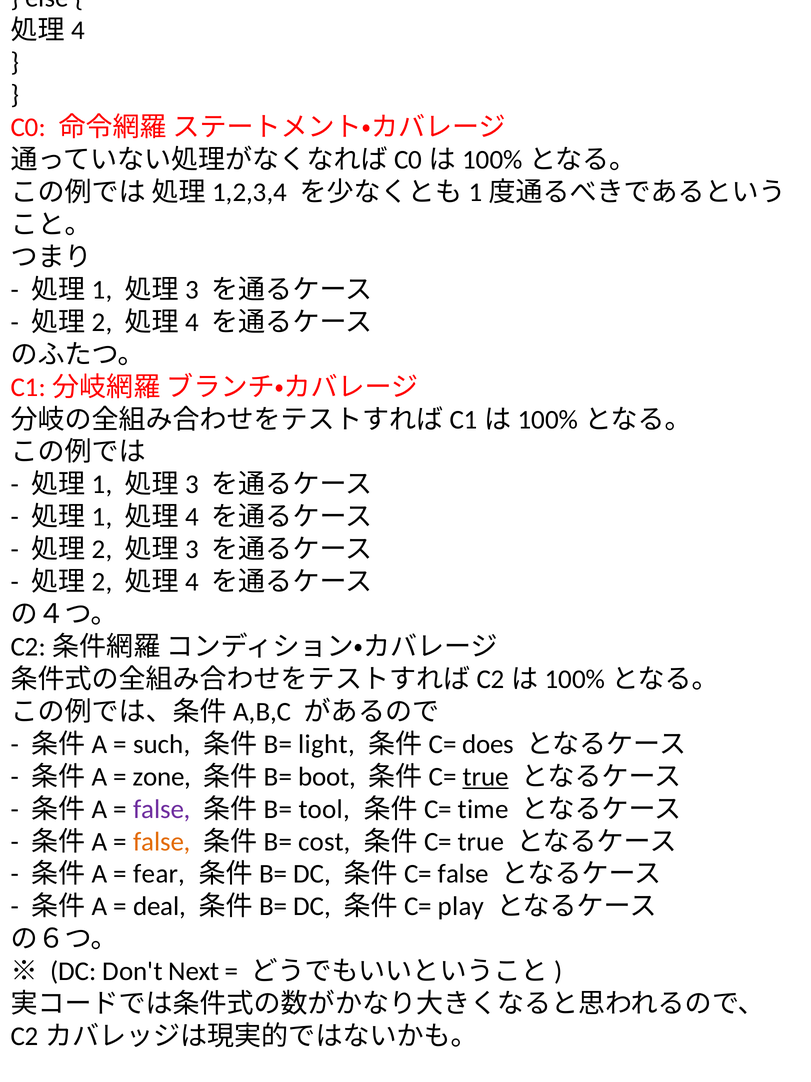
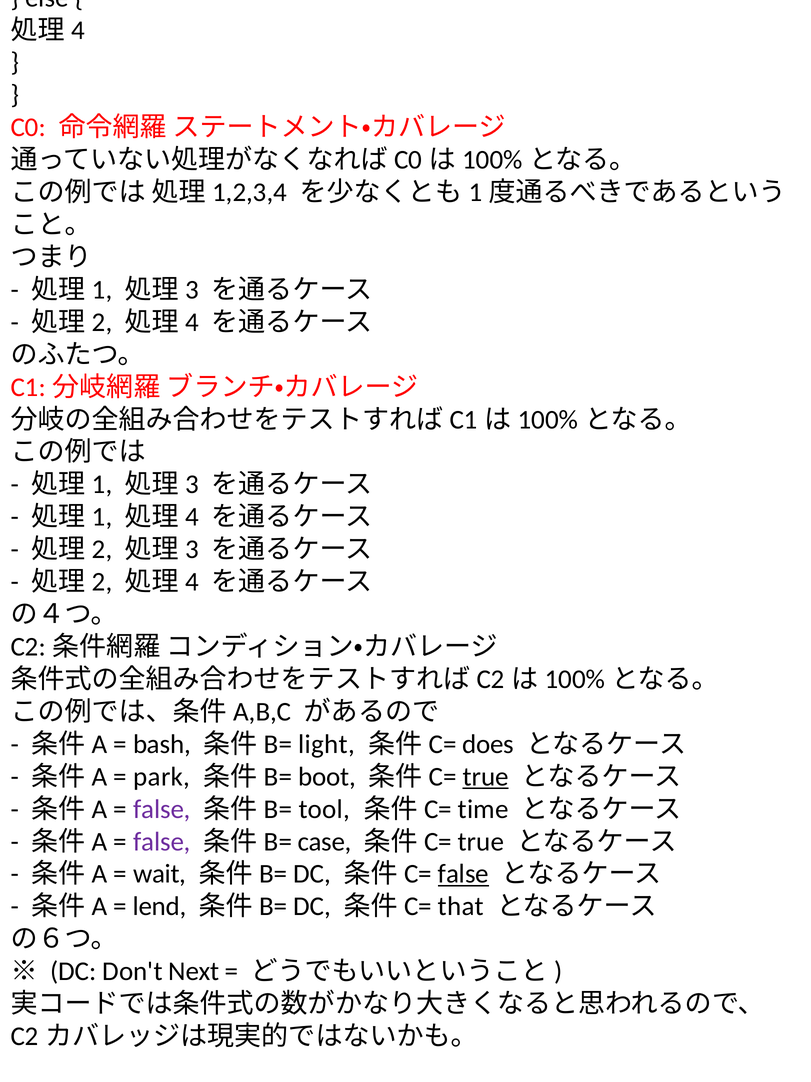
such: such -> bash
zone: zone -> park
false at (162, 841) colour: orange -> purple
cost: cost -> case
fear: fear -> wait
false at (463, 874) underline: none -> present
deal: deal -> lend
play: play -> that
